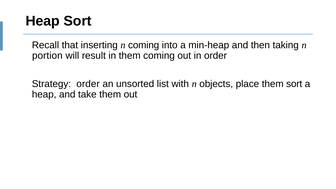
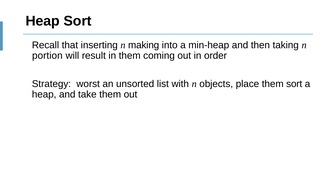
n coming: coming -> making
Strategy order: order -> worst
